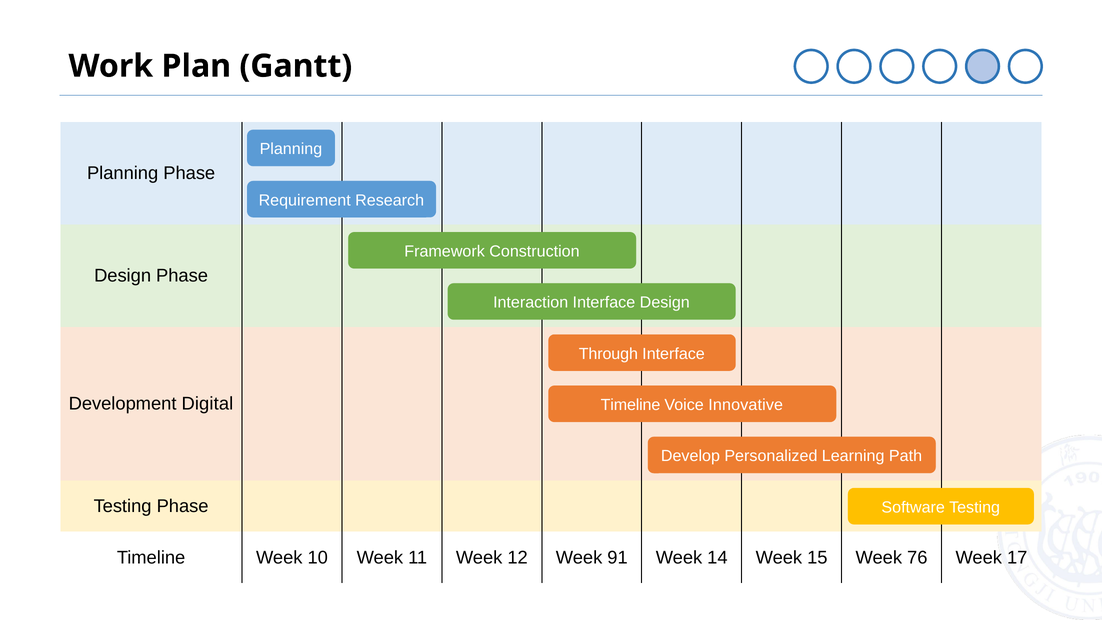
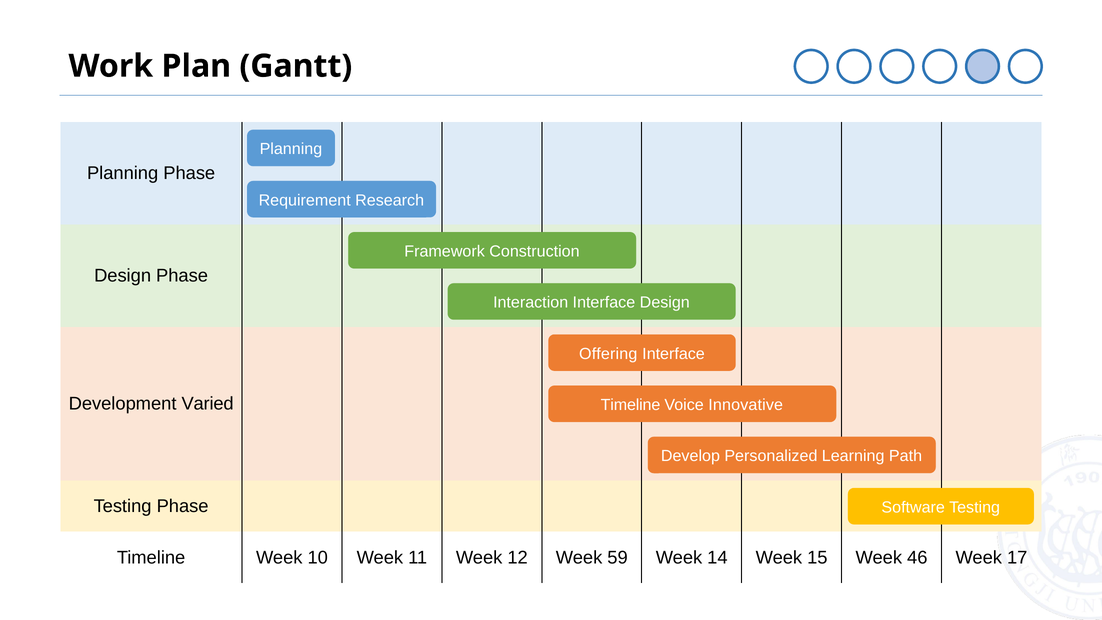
Through: Through -> Offering
Digital: Digital -> Varied
91: 91 -> 59
76: 76 -> 46
